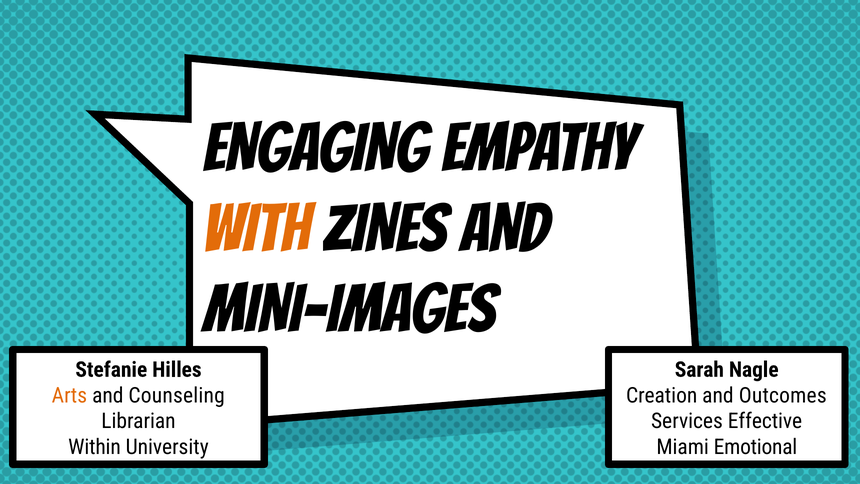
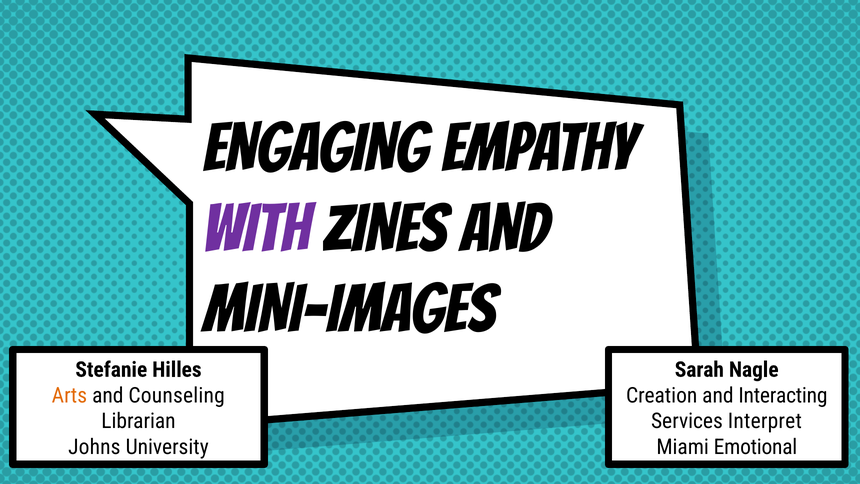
WITH colour: orange -> purple
Outcomes: Outcomes -> Interacting
Effective: Effective -> Interpret
Within: Within -> Johns
